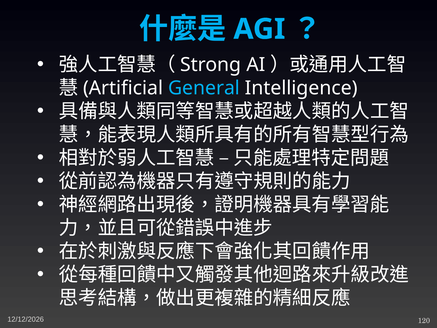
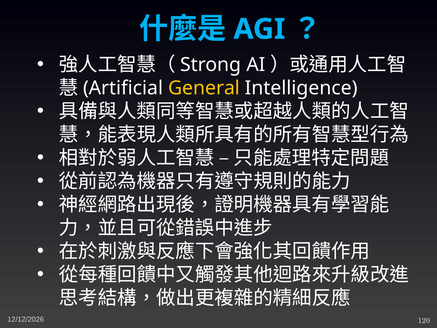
General colour: light blue -> yellow
